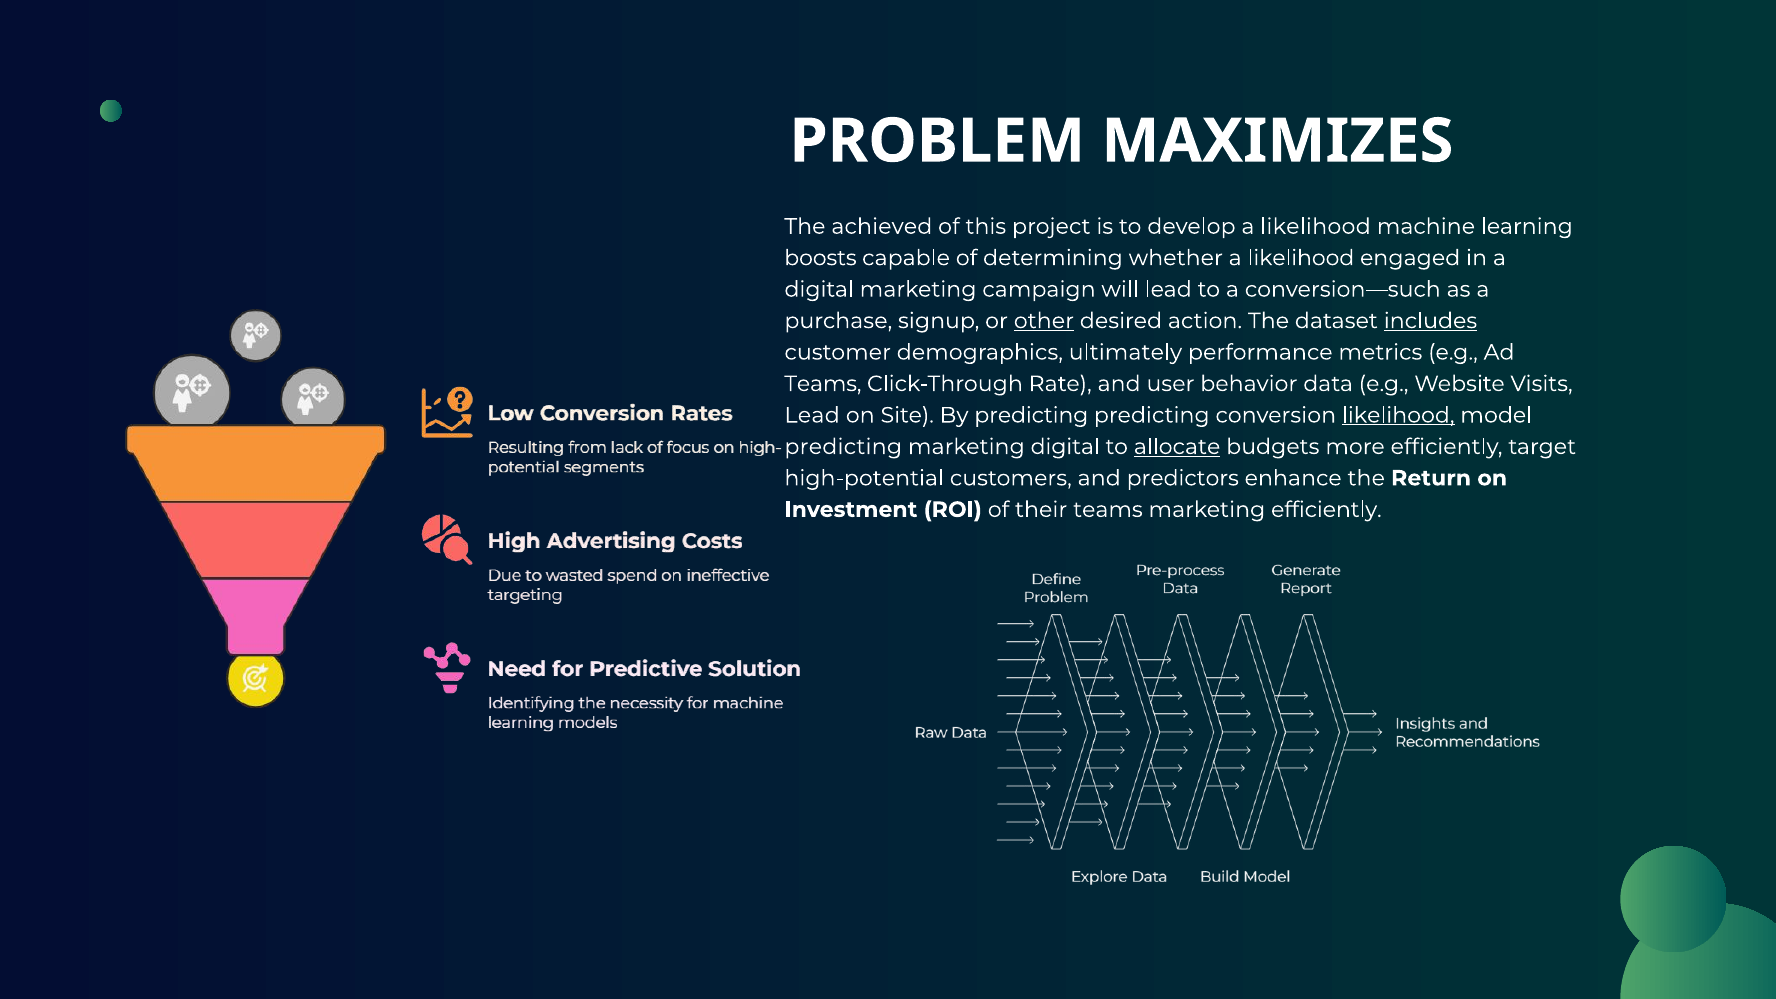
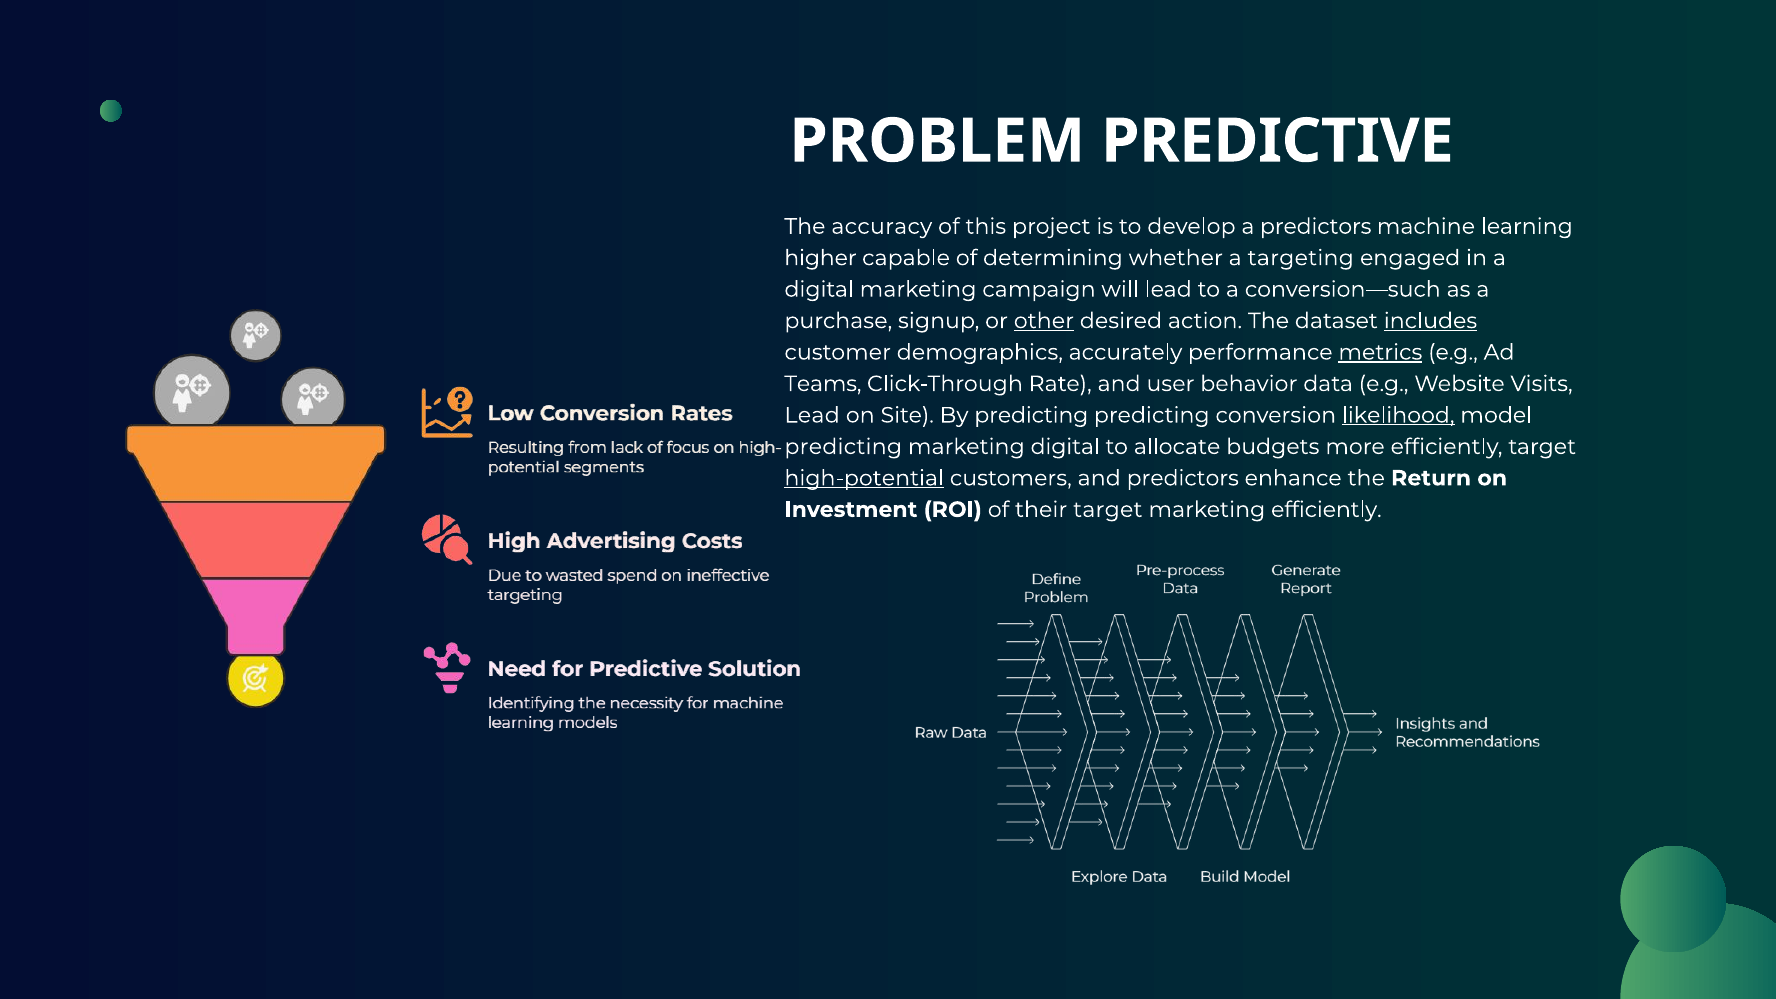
MAXIMIZES: MAXIMIZES -> PREDICTIVE
achieved: achieved -> accuracy
develop a likelihood: likelihood -> predictors
boosts: boosts -> higher
whether a likelihood: likelihood -> targeting
ultimately: ultimately -> accurately
metrics underline: none -> present
allocate underline: present -> none
high-potential underline: none -> present
their teams: teams -> target
